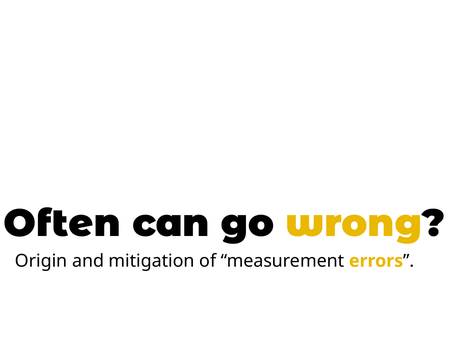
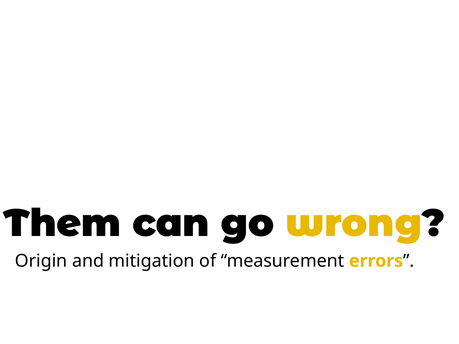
Often: Often -> Them
